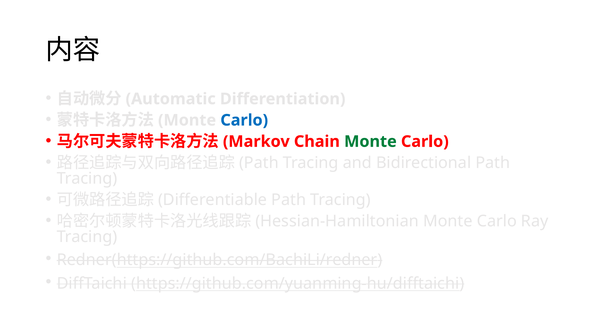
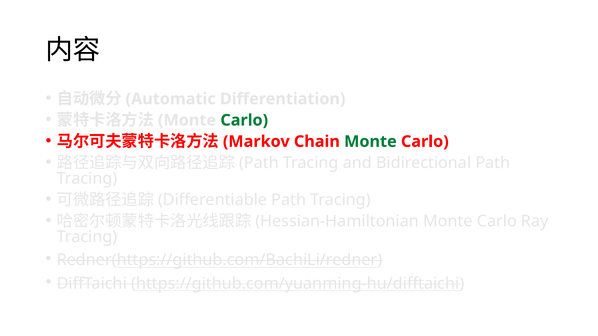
Carlo at (244, 120) colour: blue -> green
